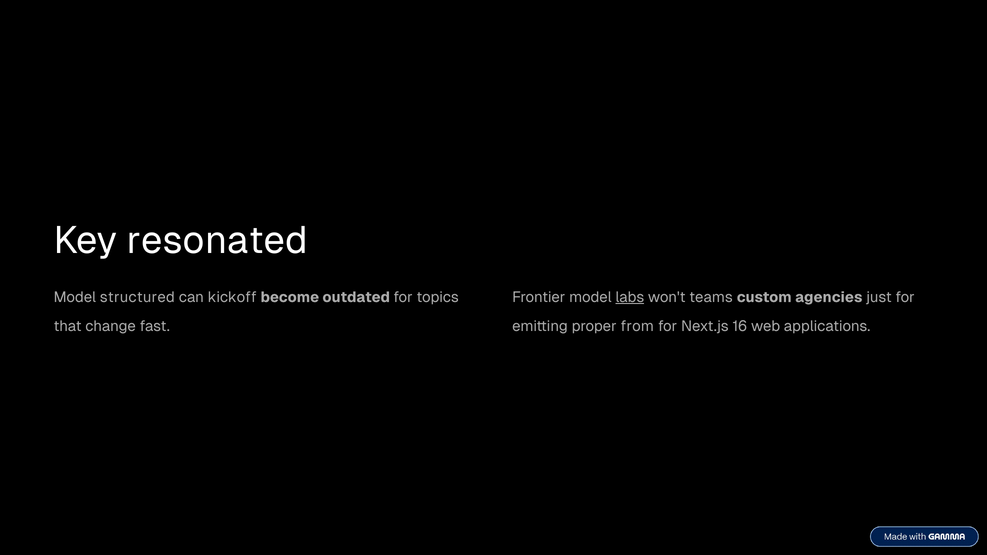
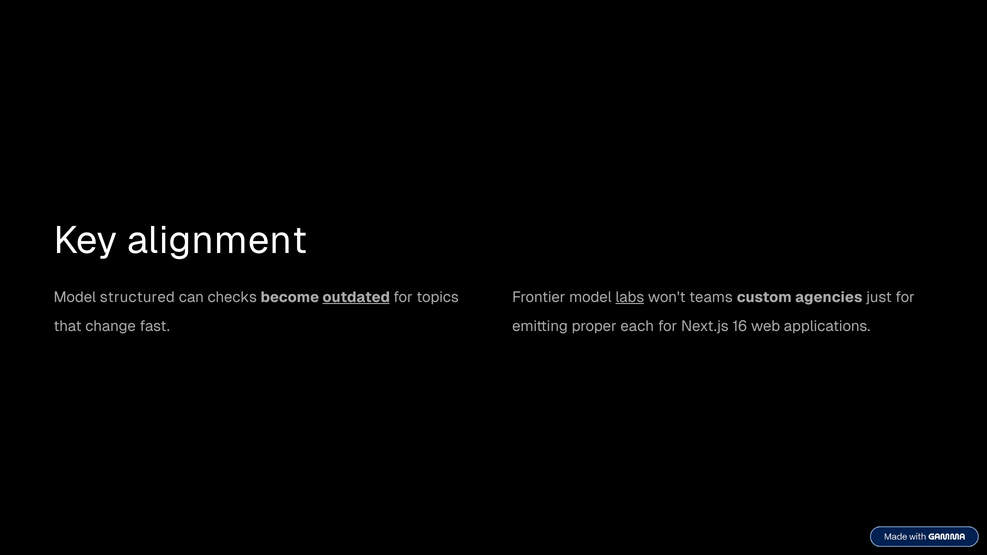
resonated: resonated -> alignment
kickoff: kickoff -> checks
outdated underline: none -> present
from: from -> each
